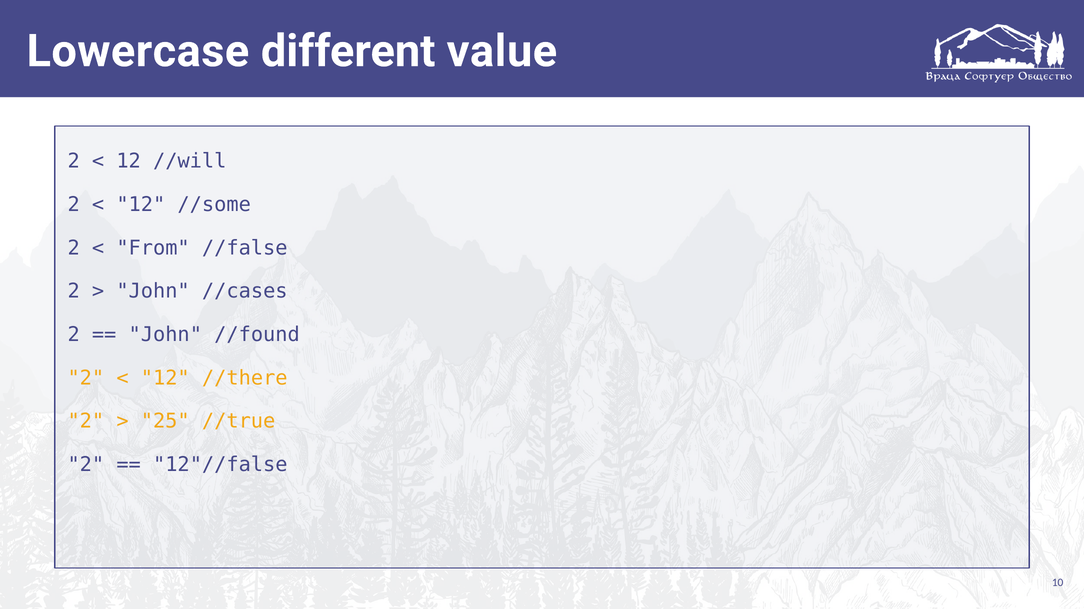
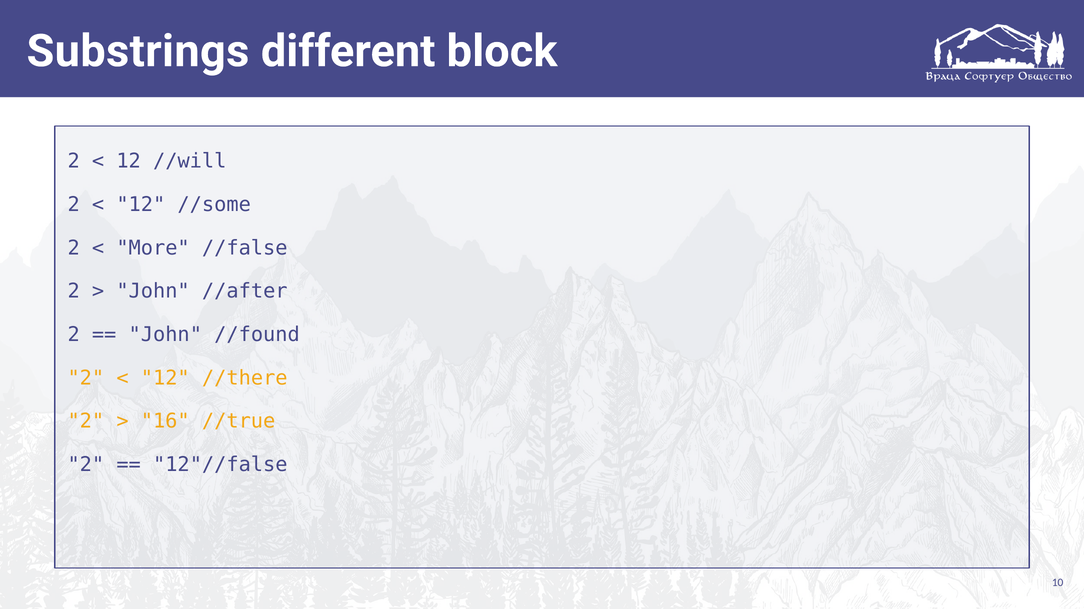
Lowercase: Lowercase -> Substrings
value: value -> block
From: From -> More
//cases: //cases -> //after
25: 25 -> 16
